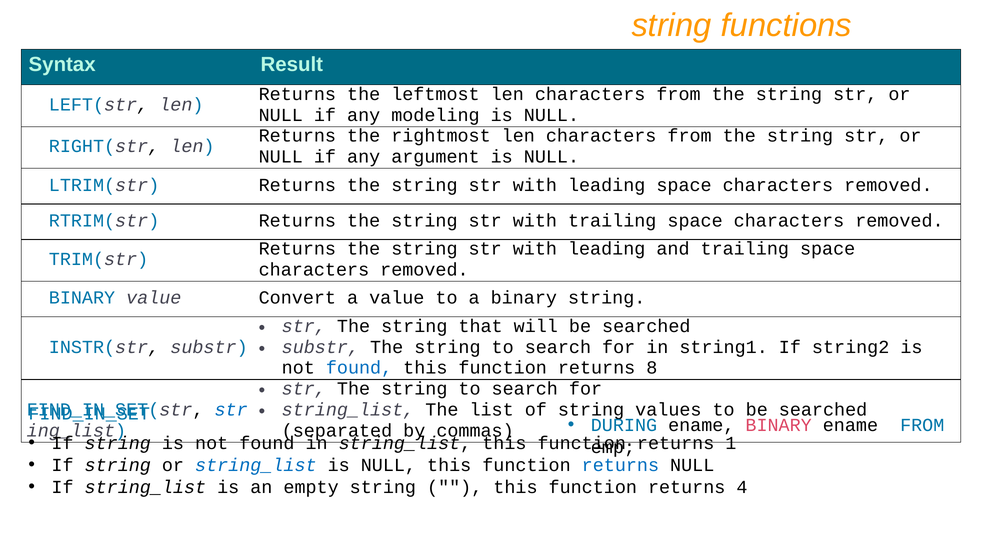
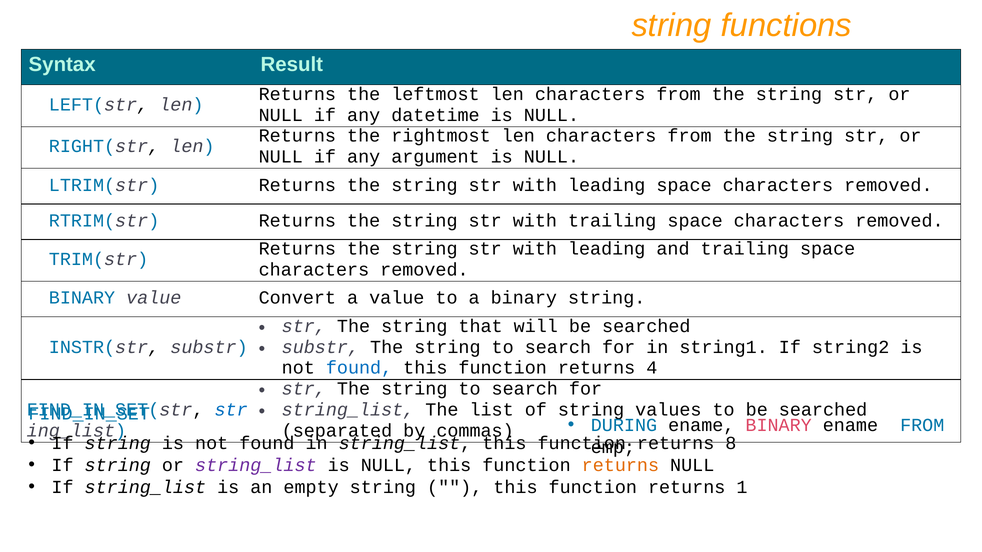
modeling: modeling -> datetime
8: 8 -> 4
1: 1 -> 8
string_list at (256, 465) colour: blue -> purple
returns at (620, 465) colour: blue -> orange
4: 4 -> 1
